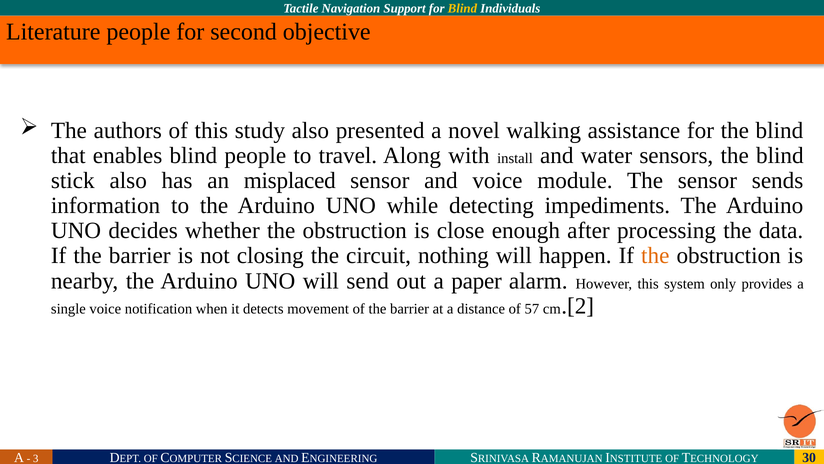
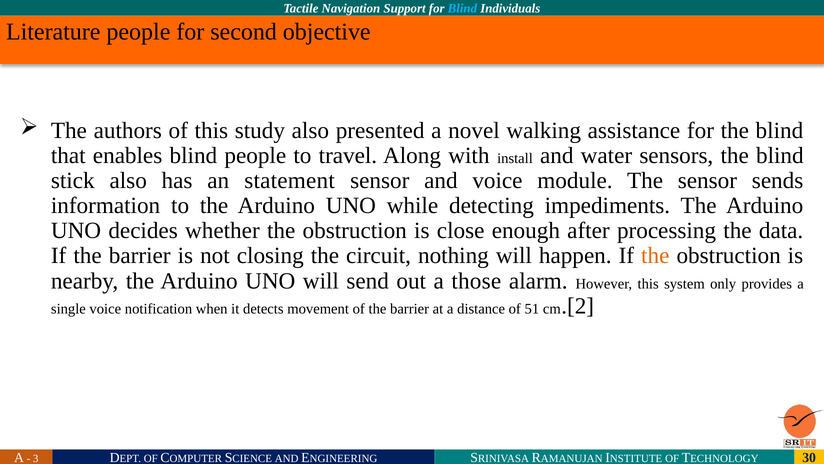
Blind at (462, 9) colour: yellow -> light blue
misplaced: misplaced -> statement
paper: paper -> those
57: 57 -> 51
